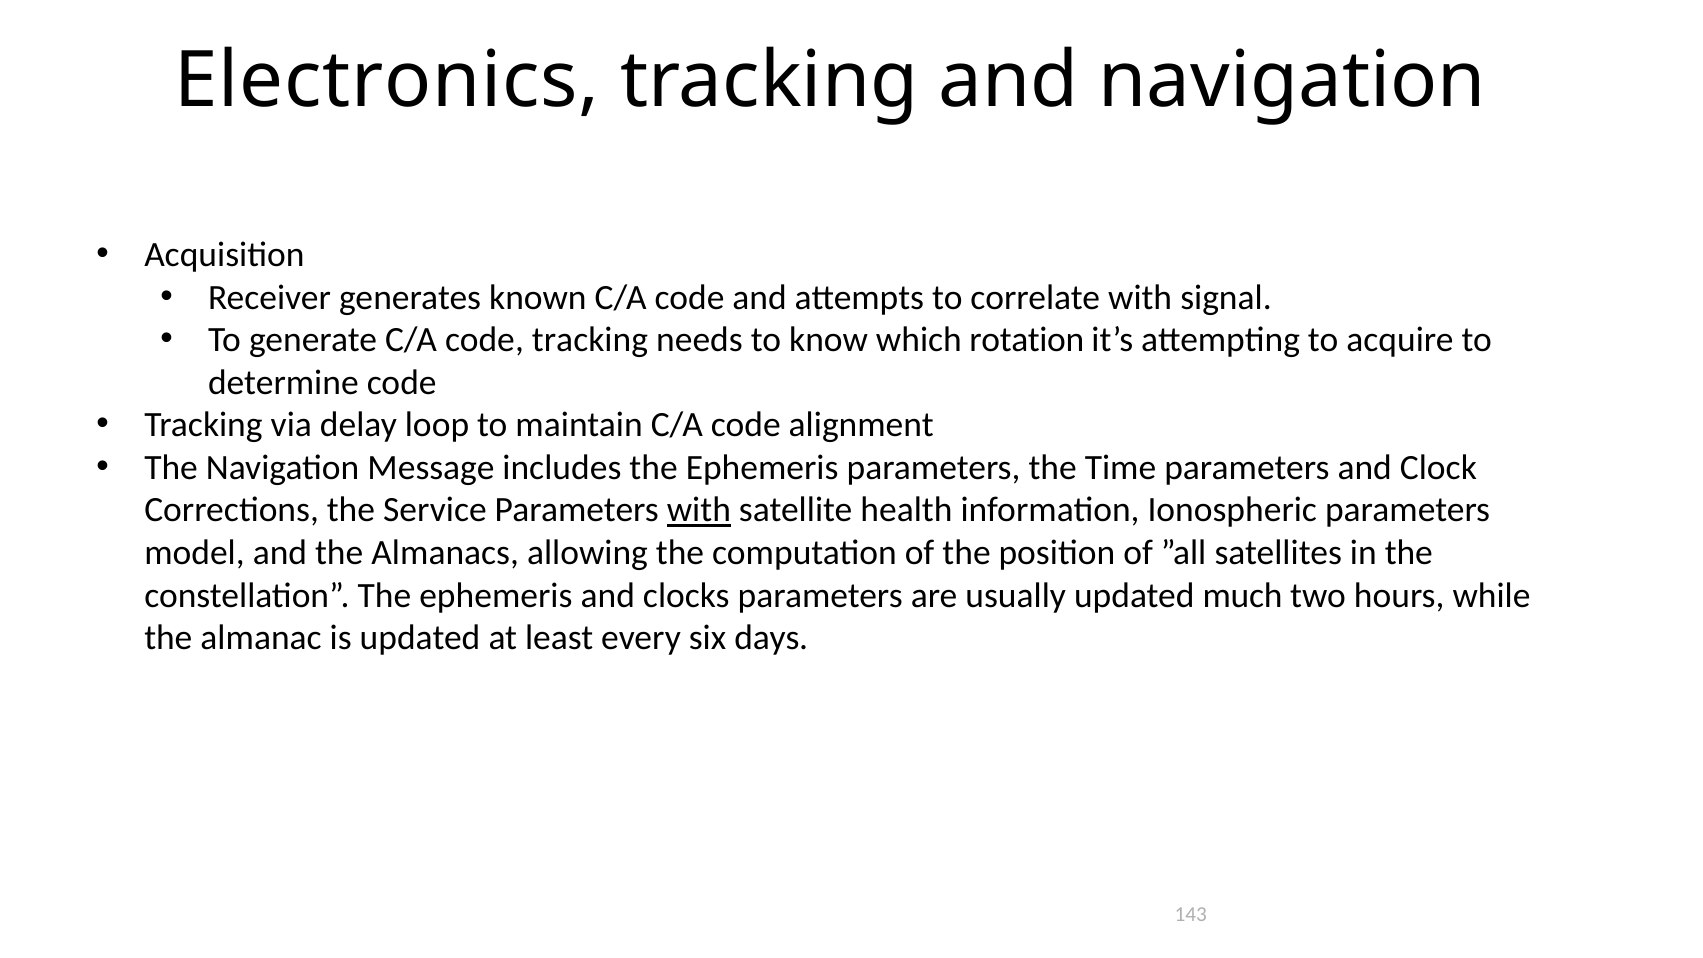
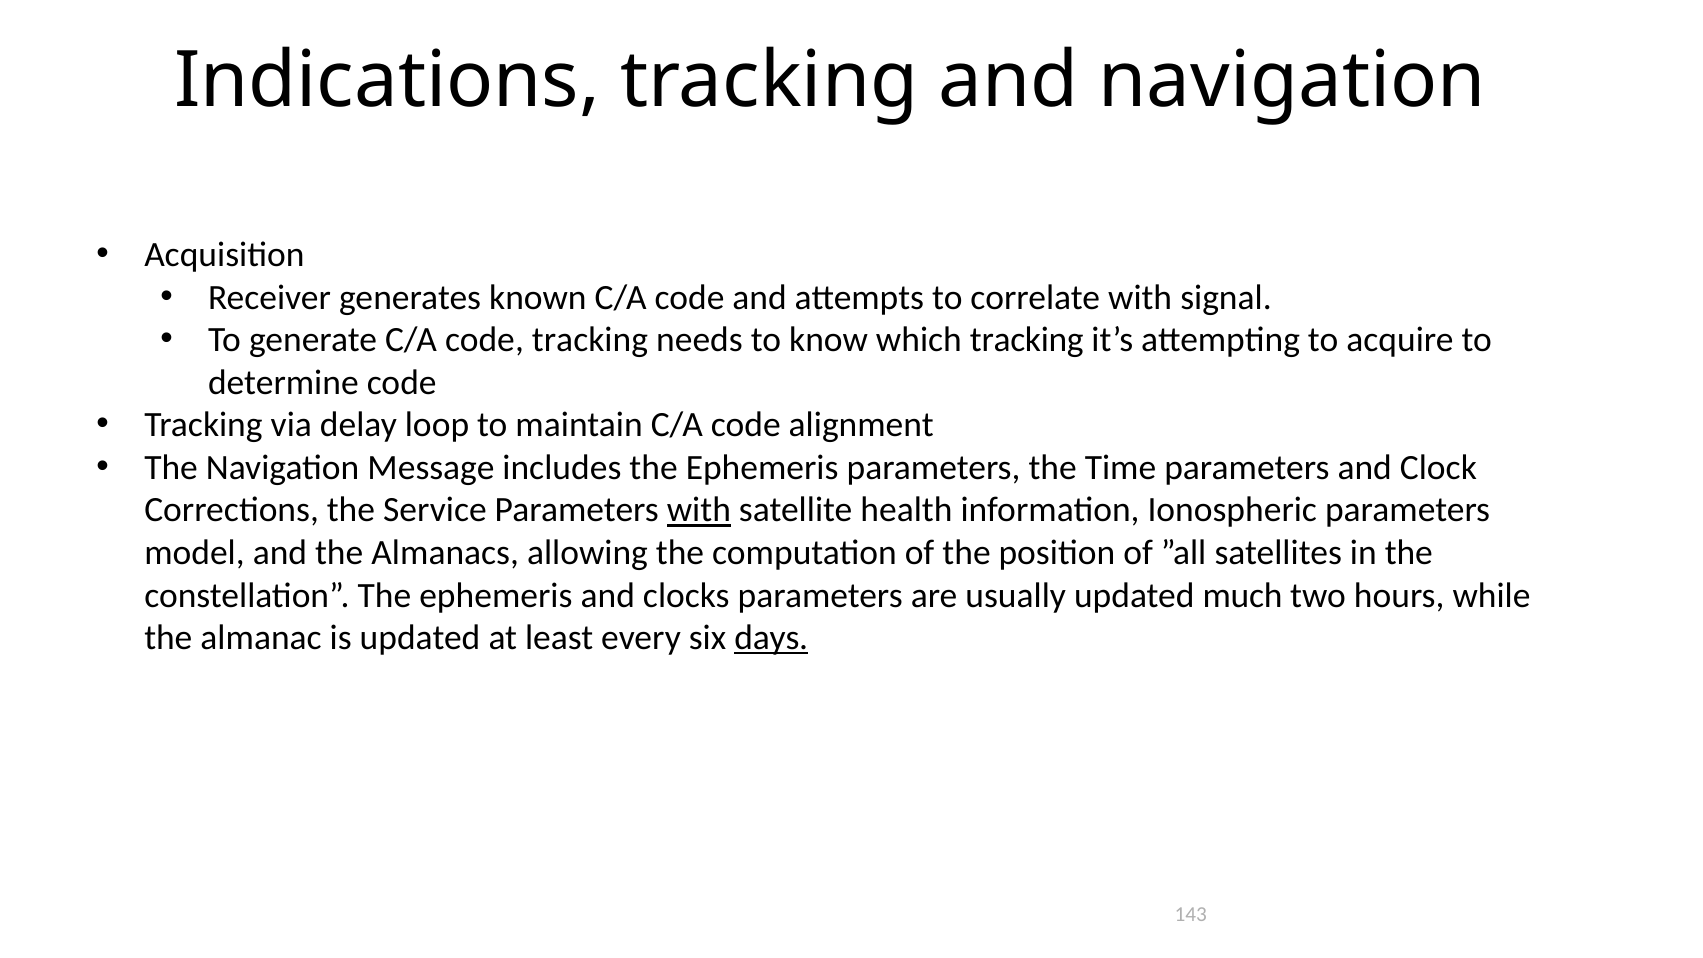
Electronics: Electronics -> Indications
which rotation: rotation -> tracking
days underline: none -> present
